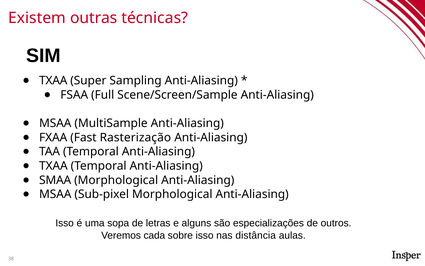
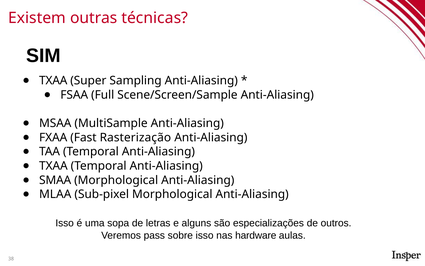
MSAA at (55, 194): MSAA -> MLAA
cada: cada -> pass
distância: distância -> hardware
